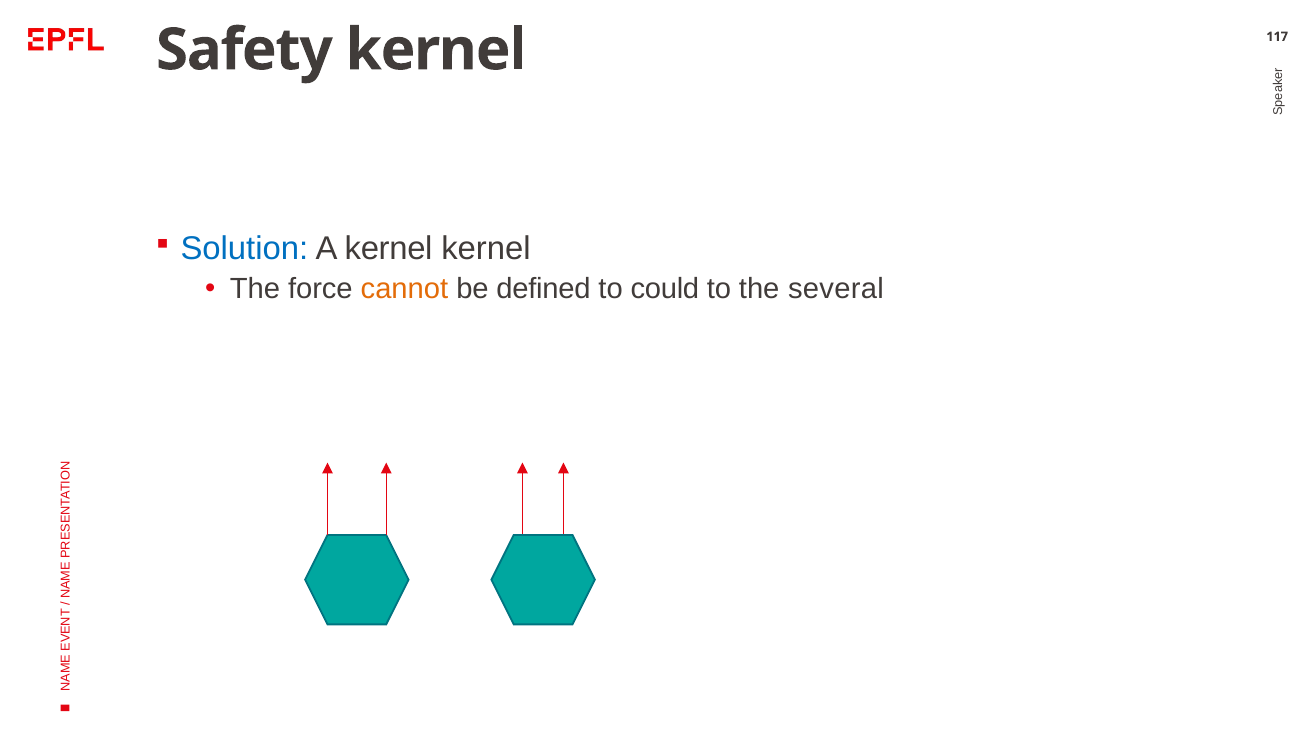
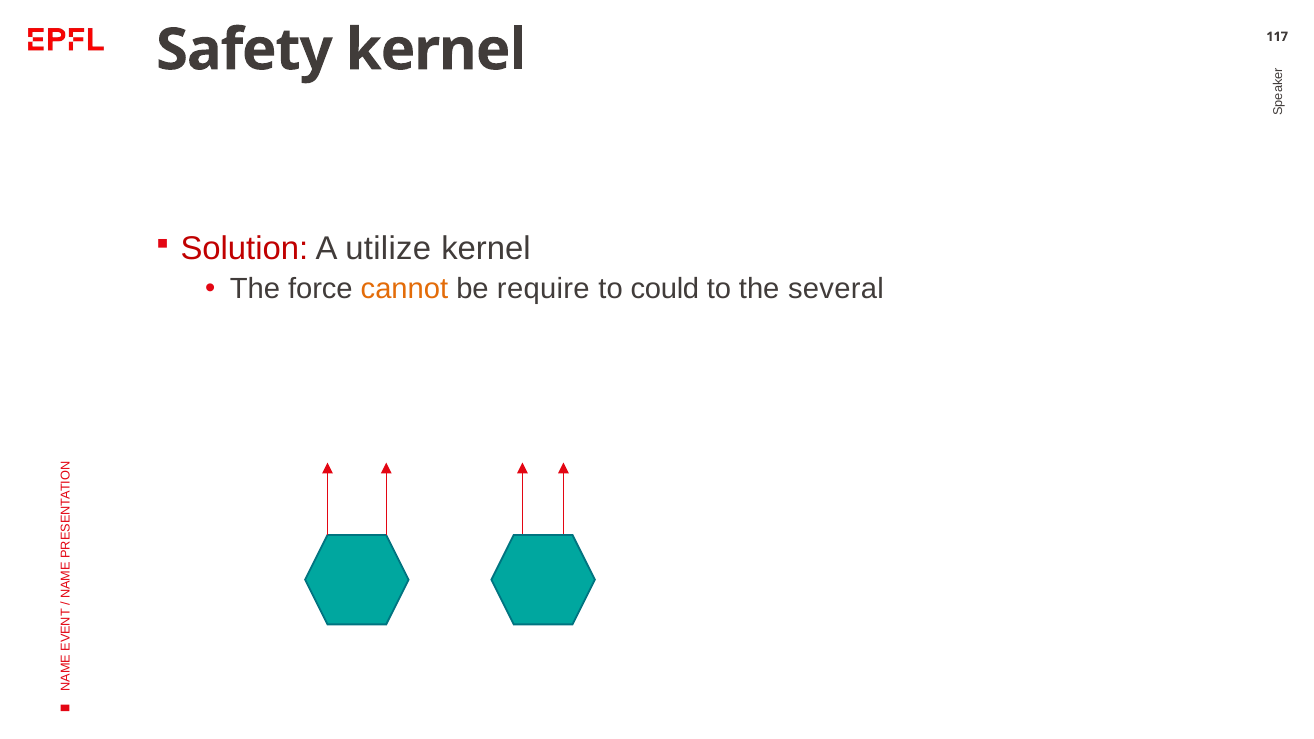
Solution colour: blue -> red
A kernel: kernel -> utilize
defined: defined -> require
